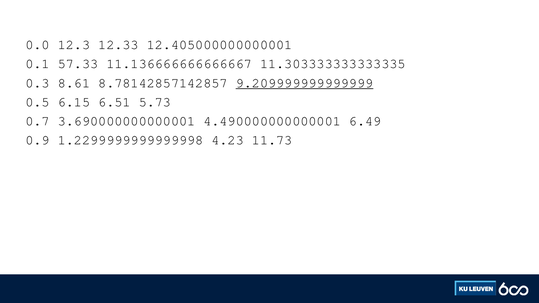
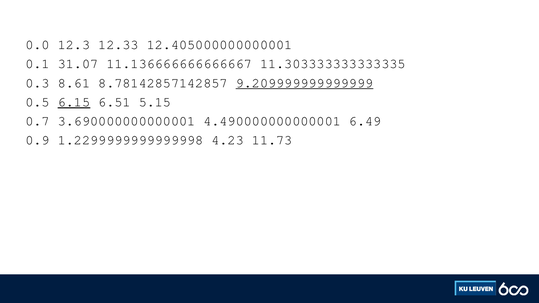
57.33: 57.33 -> 31.07
6.15 underline: none -> present
5.73: 5.73 -> 5.15
